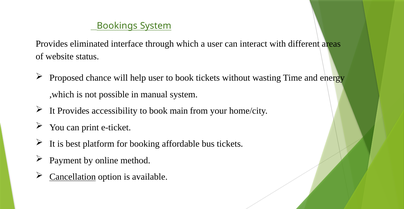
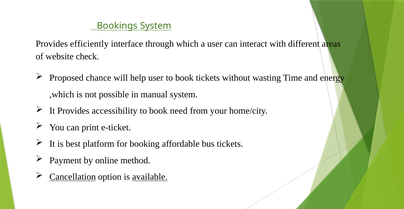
eliminated: eliminated -> efficiently
status: status -> check
main: main -> need
available underline: none -> present
